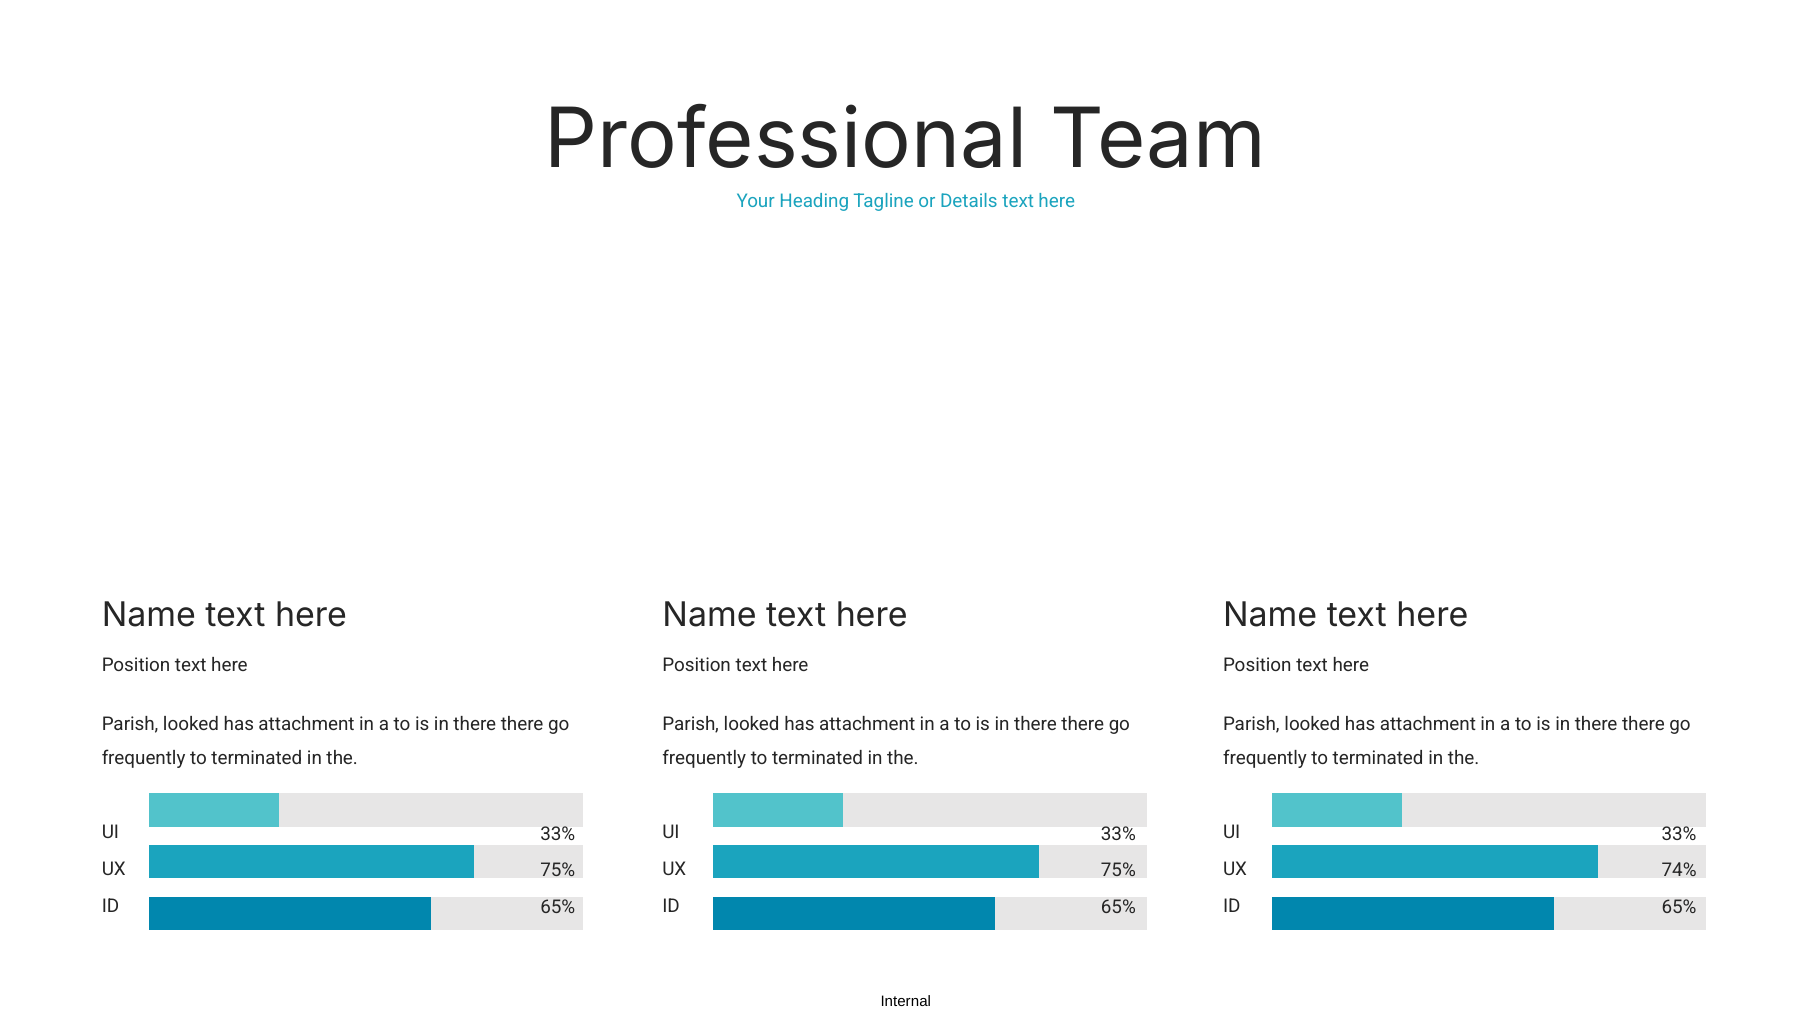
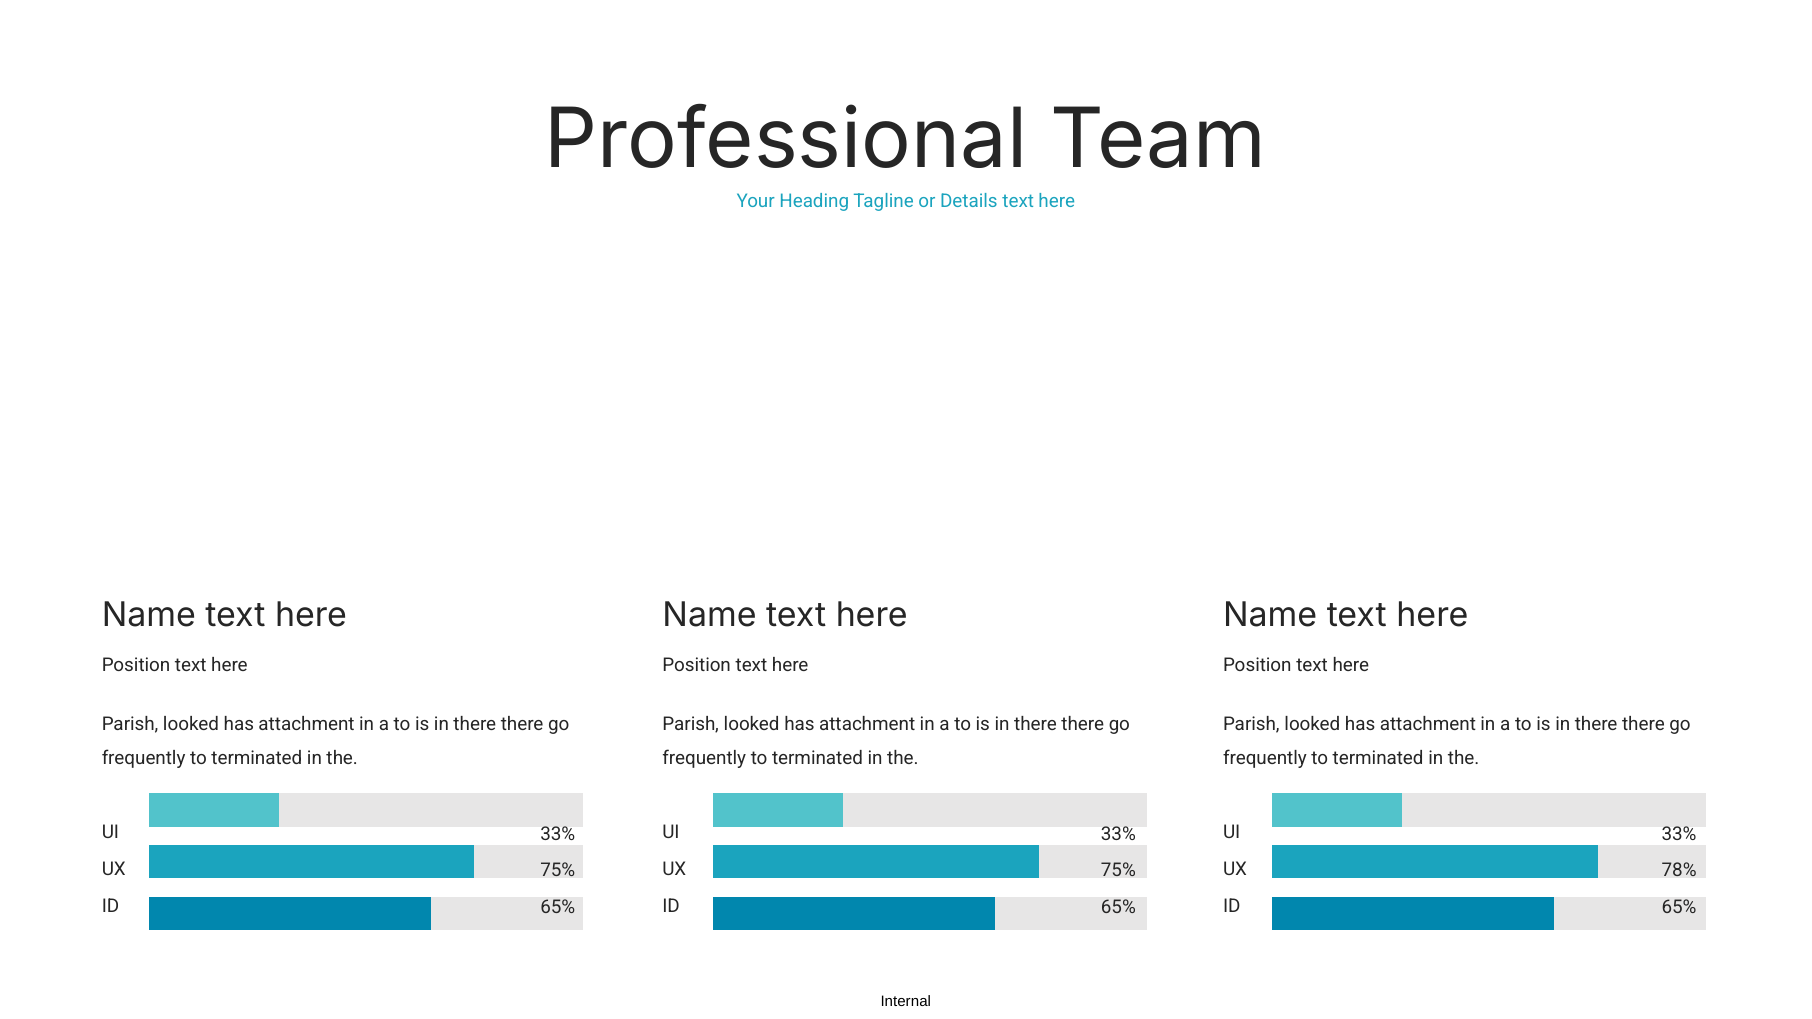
74%: 74% -> 78%
